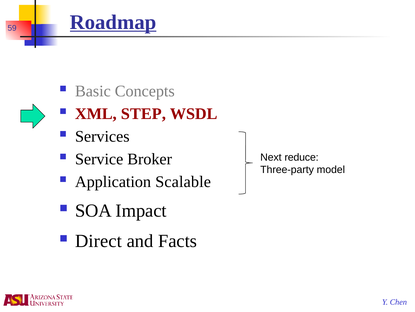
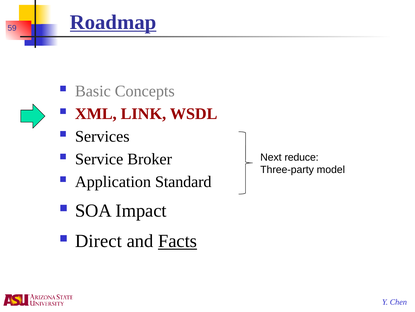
STEP: STEP -> LINK
Scalable: Scalable -> Standard
Facts underline: none -> present
